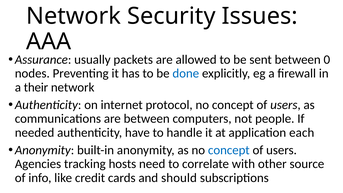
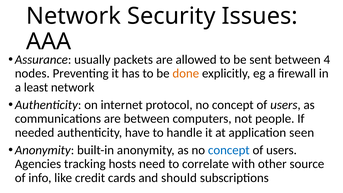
0: 0 -> 4
done colour: blue -> orange
their: their -> least
each: each -> seen
